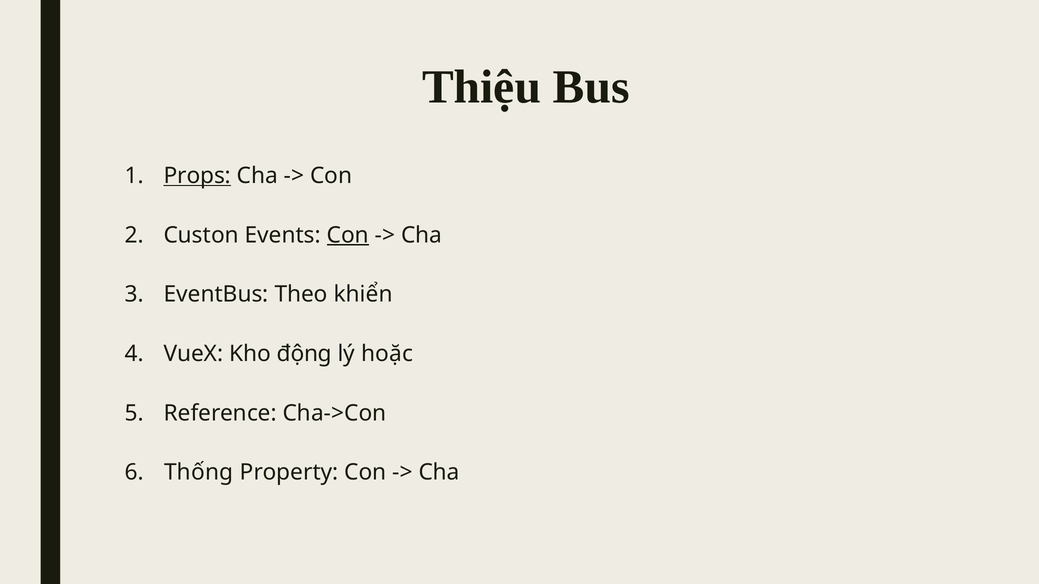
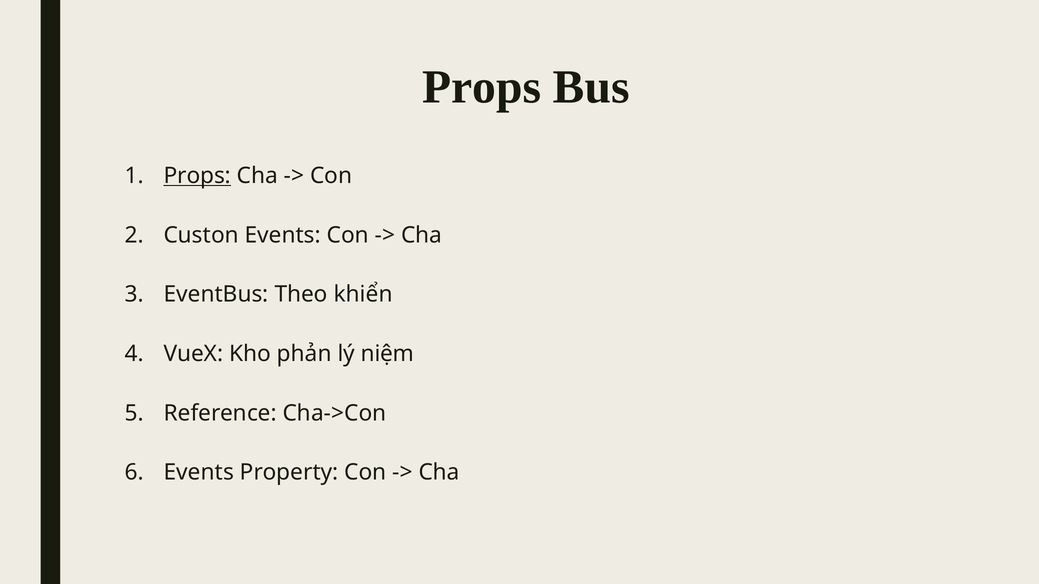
Thiệu at (482, 87): Thiệu -> Props
Con at (348, 235) underline: present -> none
động: động -> phản
hoặc: hoặc -> niệm
Thống at (199, 473): Thống -> Events
